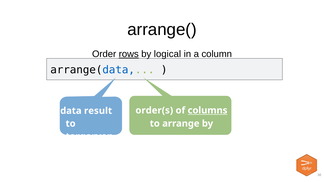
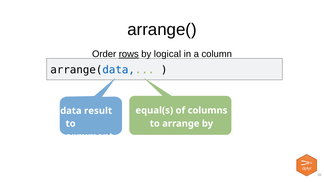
order(s: order(s -> equal(s
columns underline: present -> none
targaryen: targaryen -> argument
